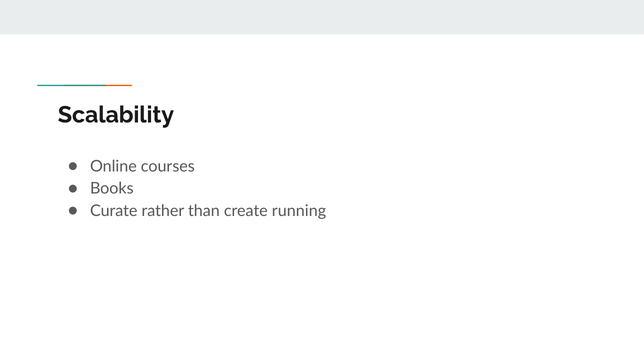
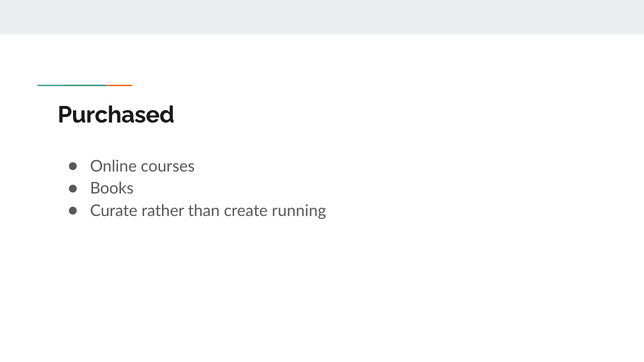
Scalability: Scalability -> Purchased
